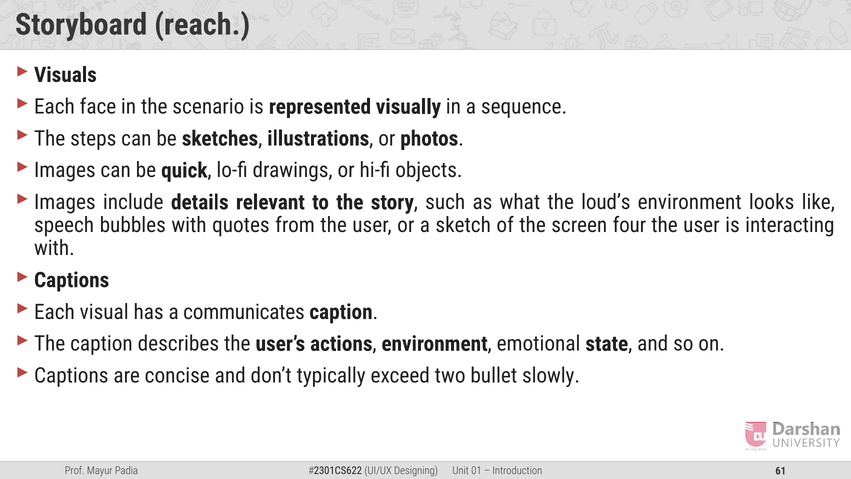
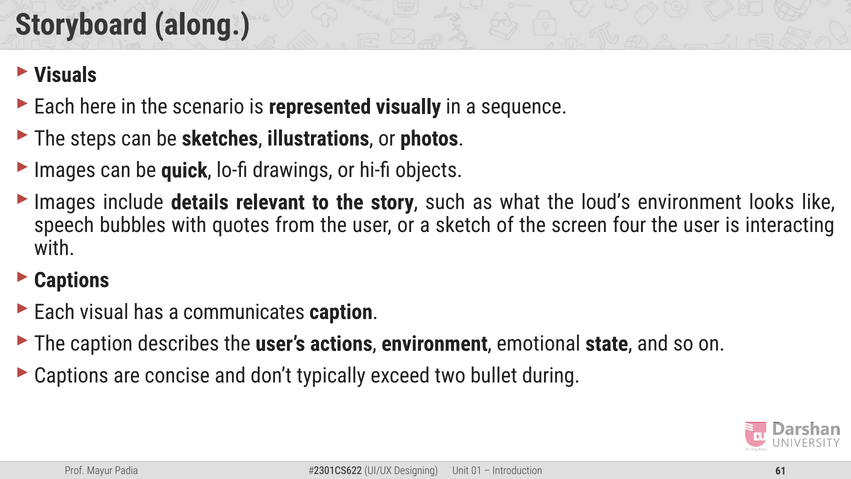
reach: reach -> along
face: face -> here
slowly: slowly -> during
